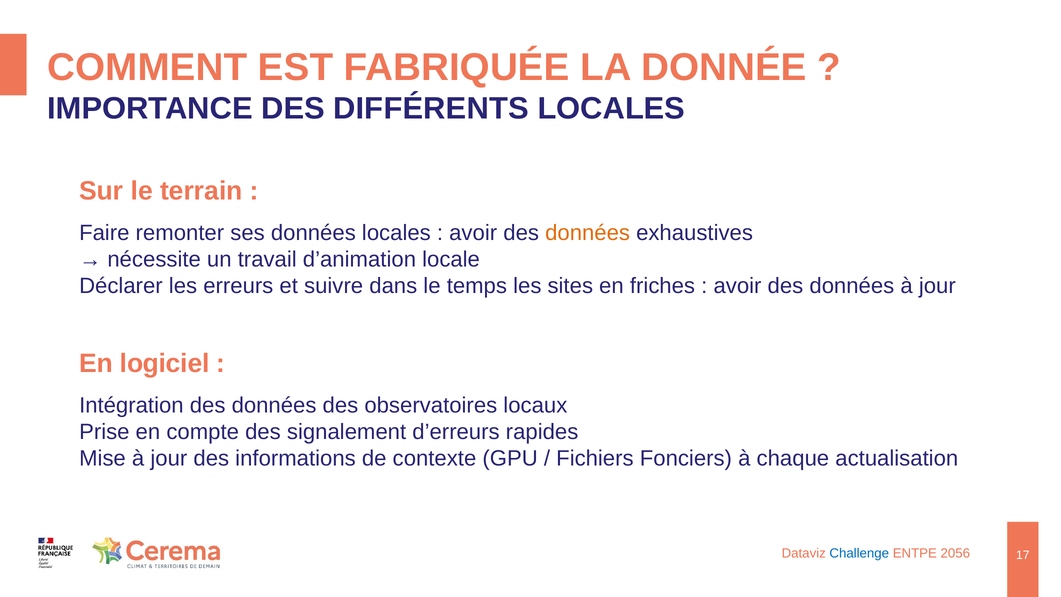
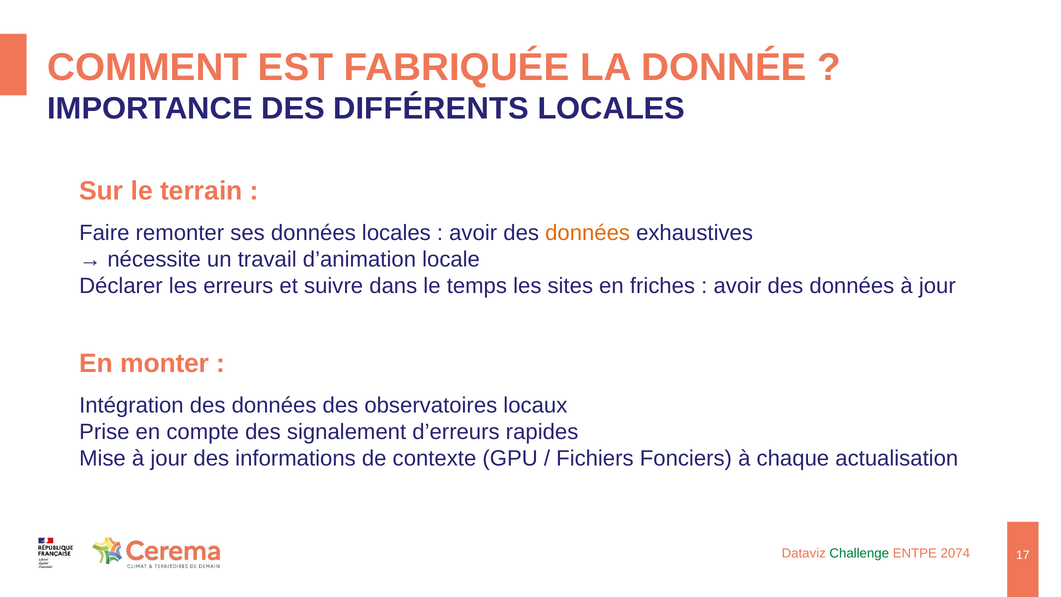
logiciel: logiciel -> monter
Challenge colour: blue -> green
2056: 2056 -> 2074
